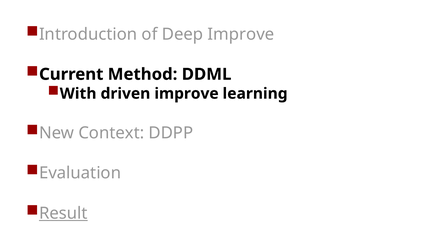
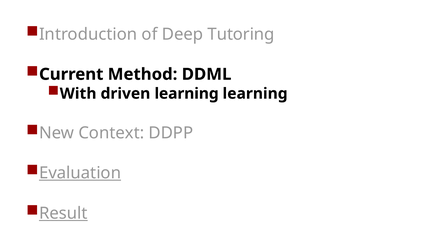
Deep Improve: Improve -> Tutoring
driven improve: improve -> learning
Evaluation underline: none -> present
